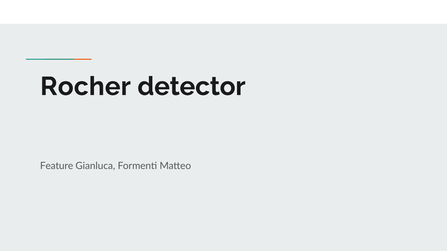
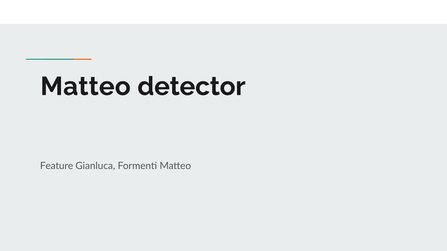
Rocher at (86, 87): Rocher -> Matteo
